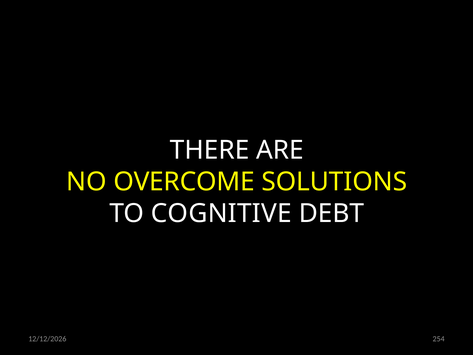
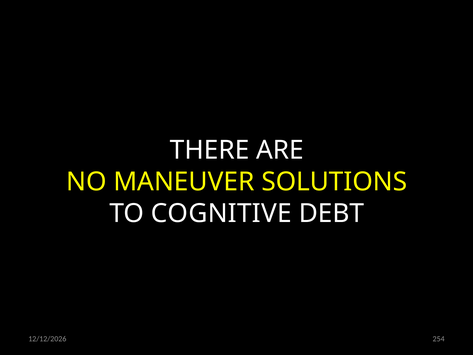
OVERCOME: OVERCOME -> MANEUVER
